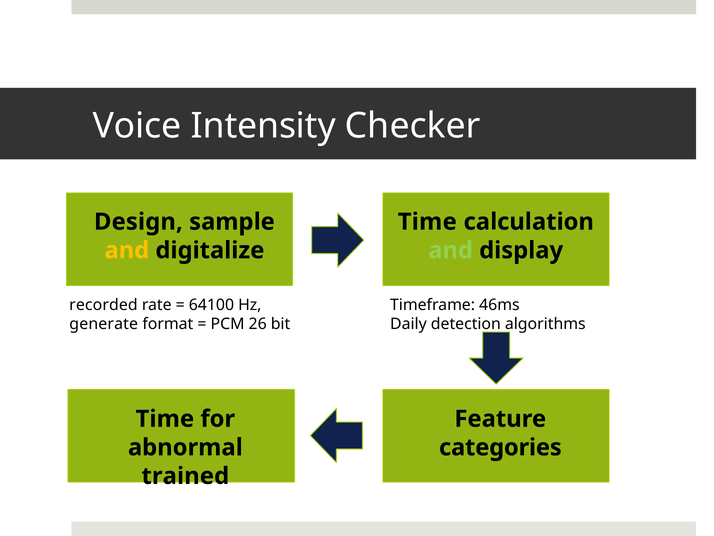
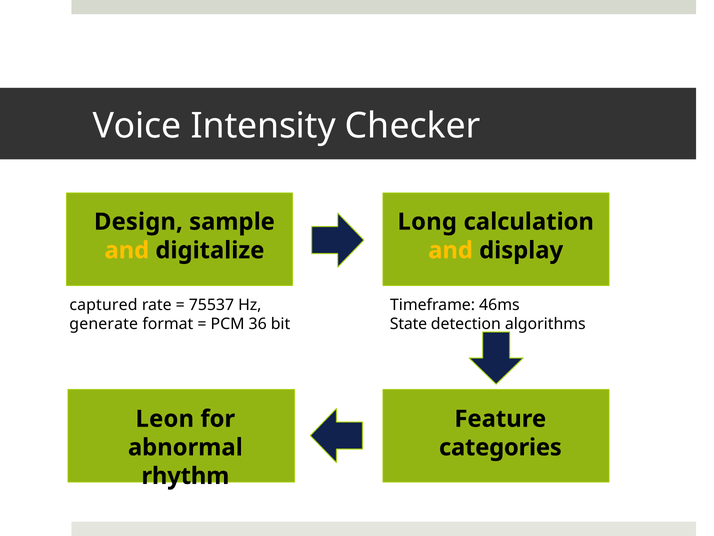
Time at (427, 222): Time -> Long
and at (451, 250) colour: light green -> yellow
recorded: recorded -> captured
64100: 64100 -> 75537
26: 26 -> 36
Daily: Daily -> State
Time at (165, 419): Time -> Leon
trained: trained -> rhythm
